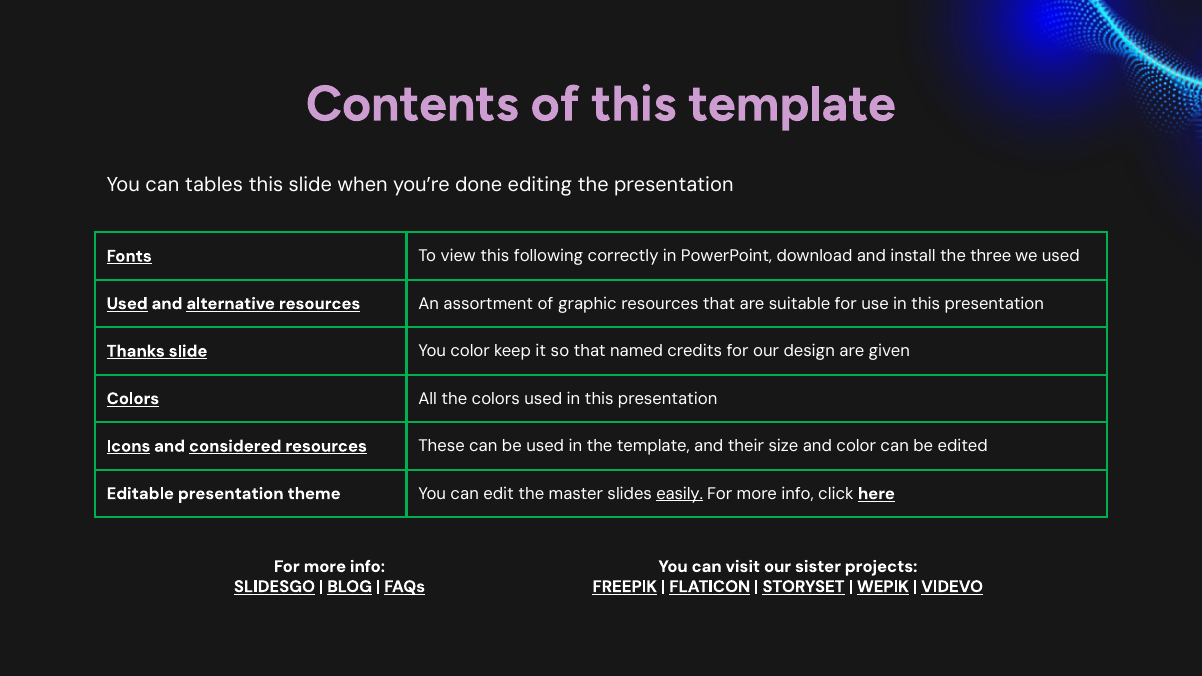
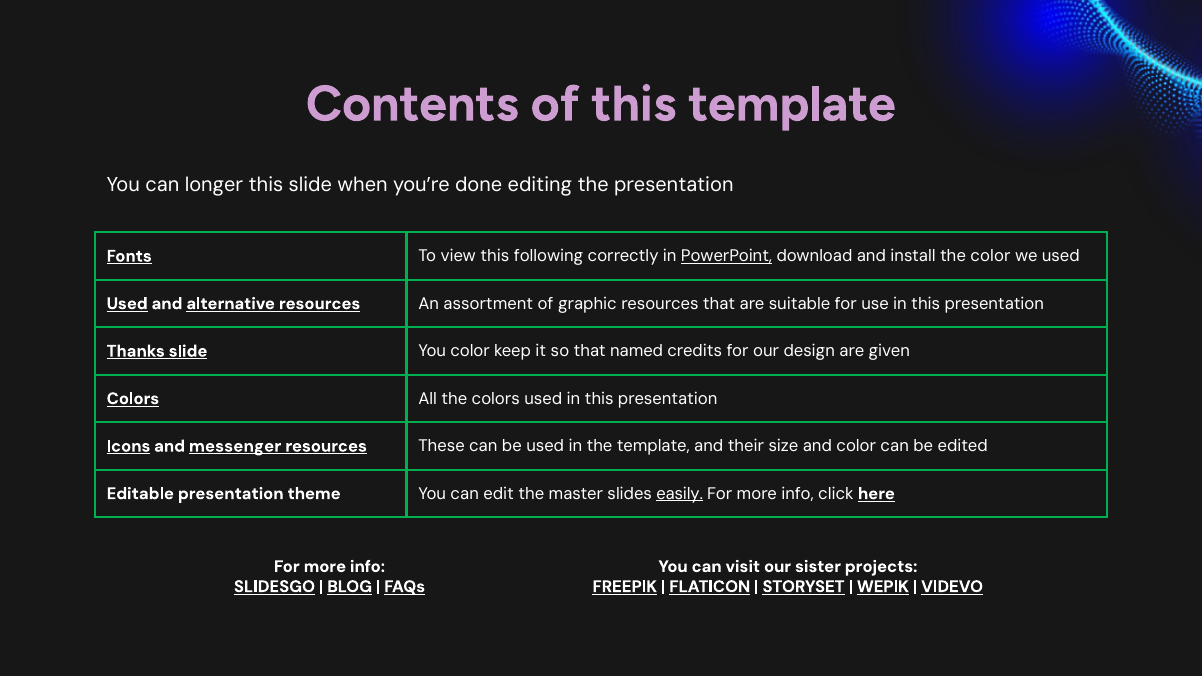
tables: tables -> longer
PowerPoint underline: none -> present
the three: three -> color
considered: considered -> messenger
